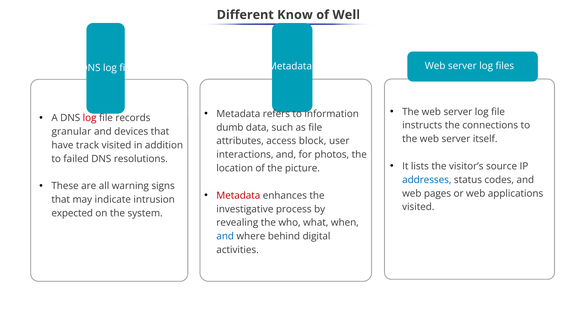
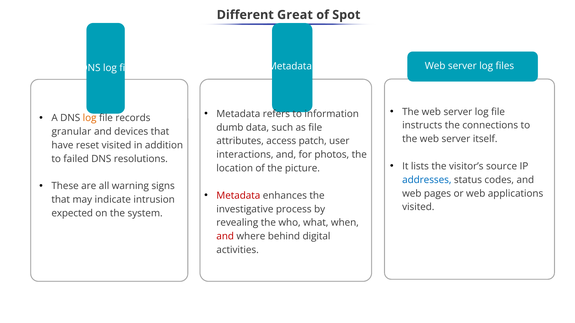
Know: Know -> Great
Well: Well -> Spot
log at (90, 118) colour: red -> orange
block: block -> patch
track: track -> reset
and at (225, 237) colour: blue -> red
